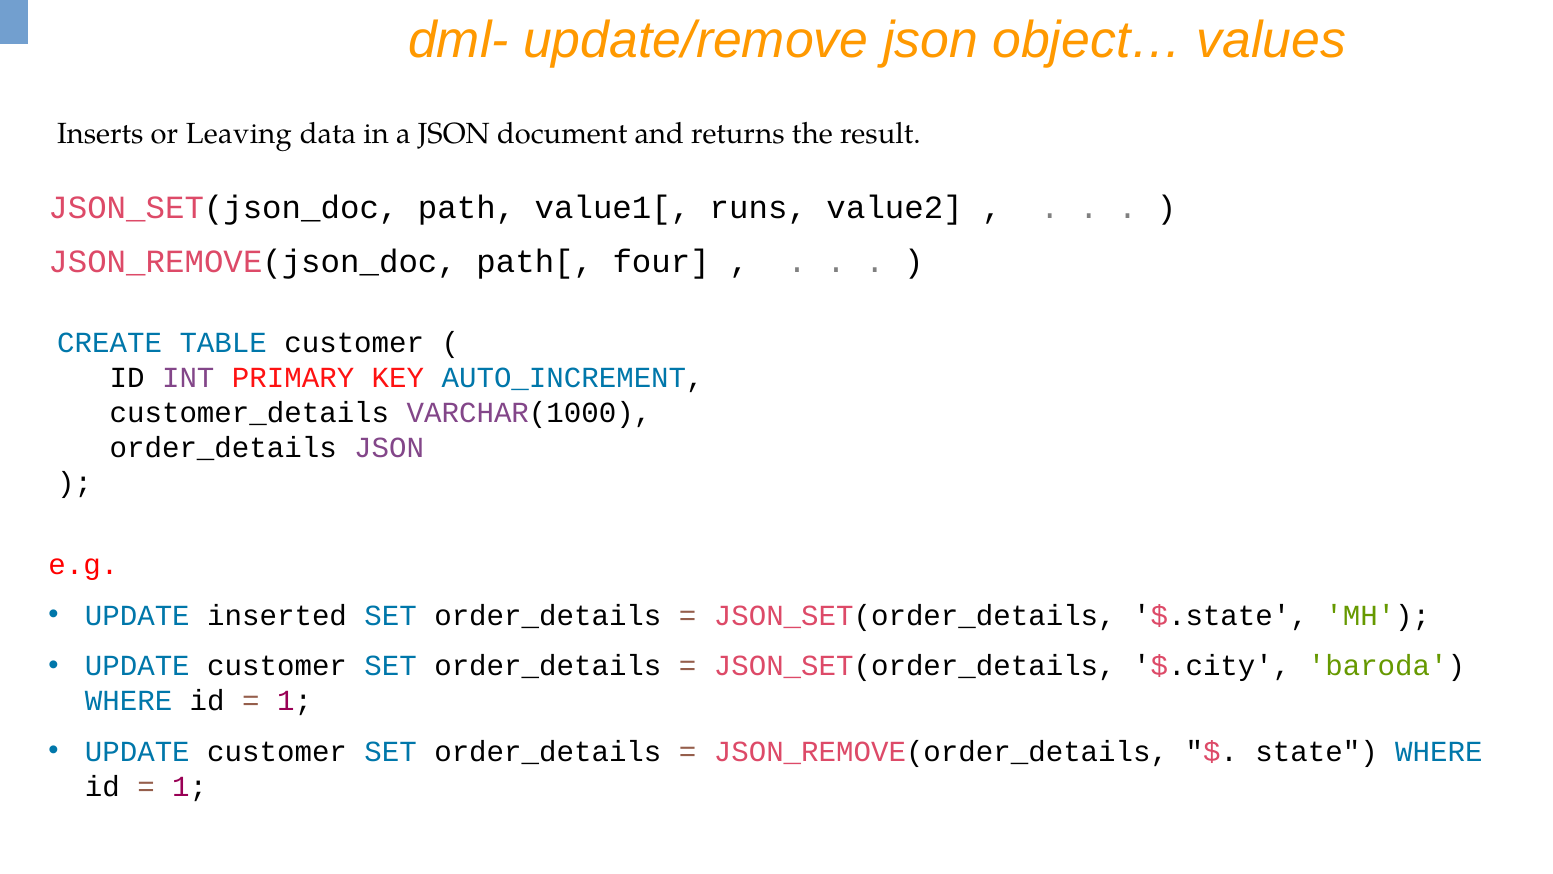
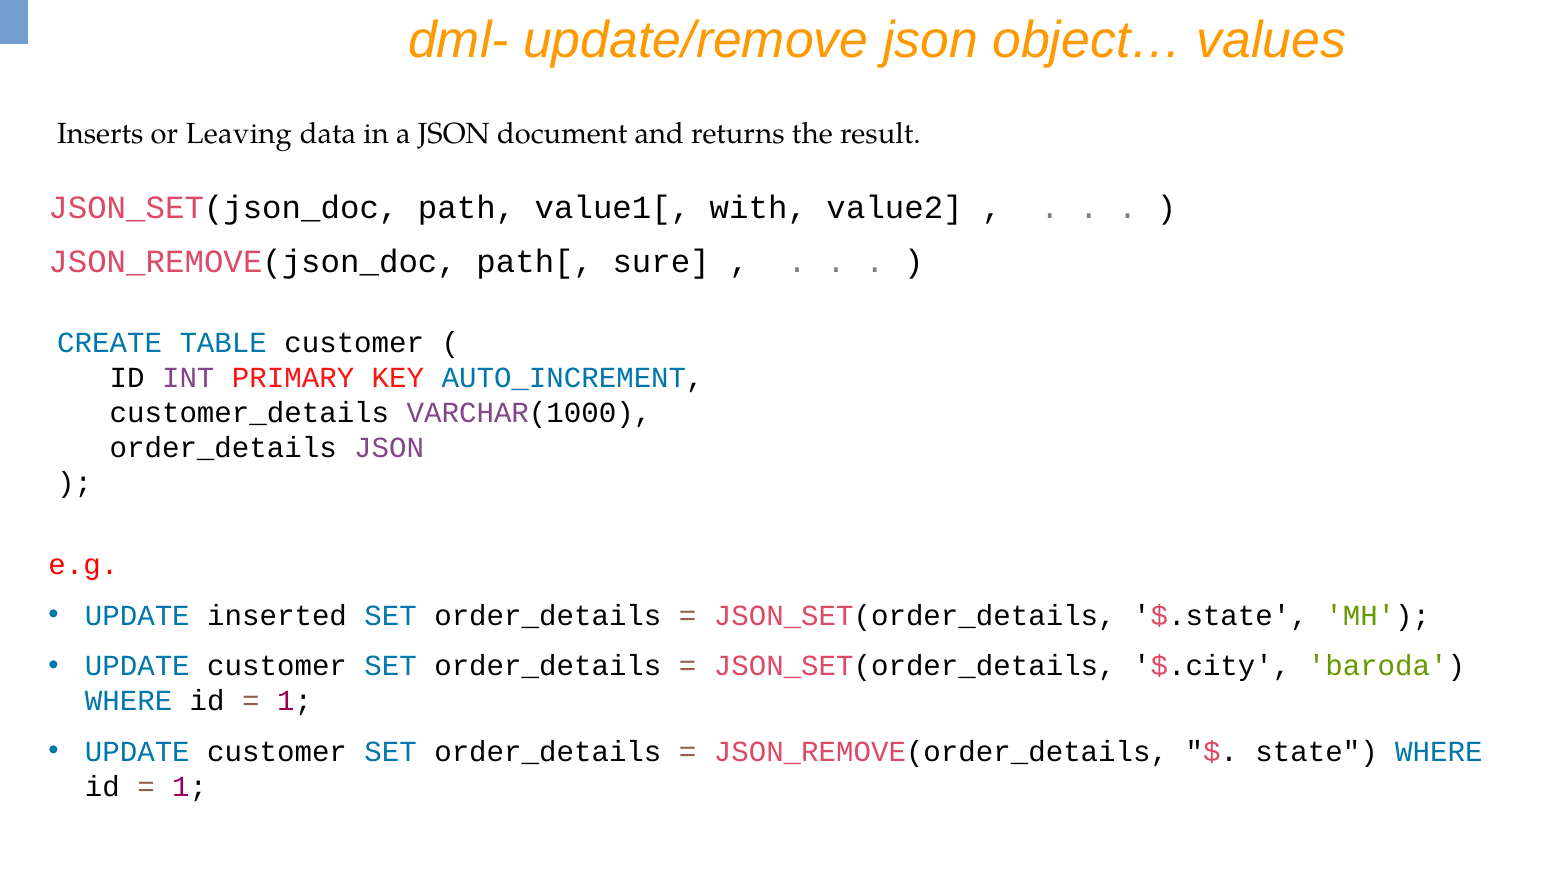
runs: runs -> with
four: four -> sure
